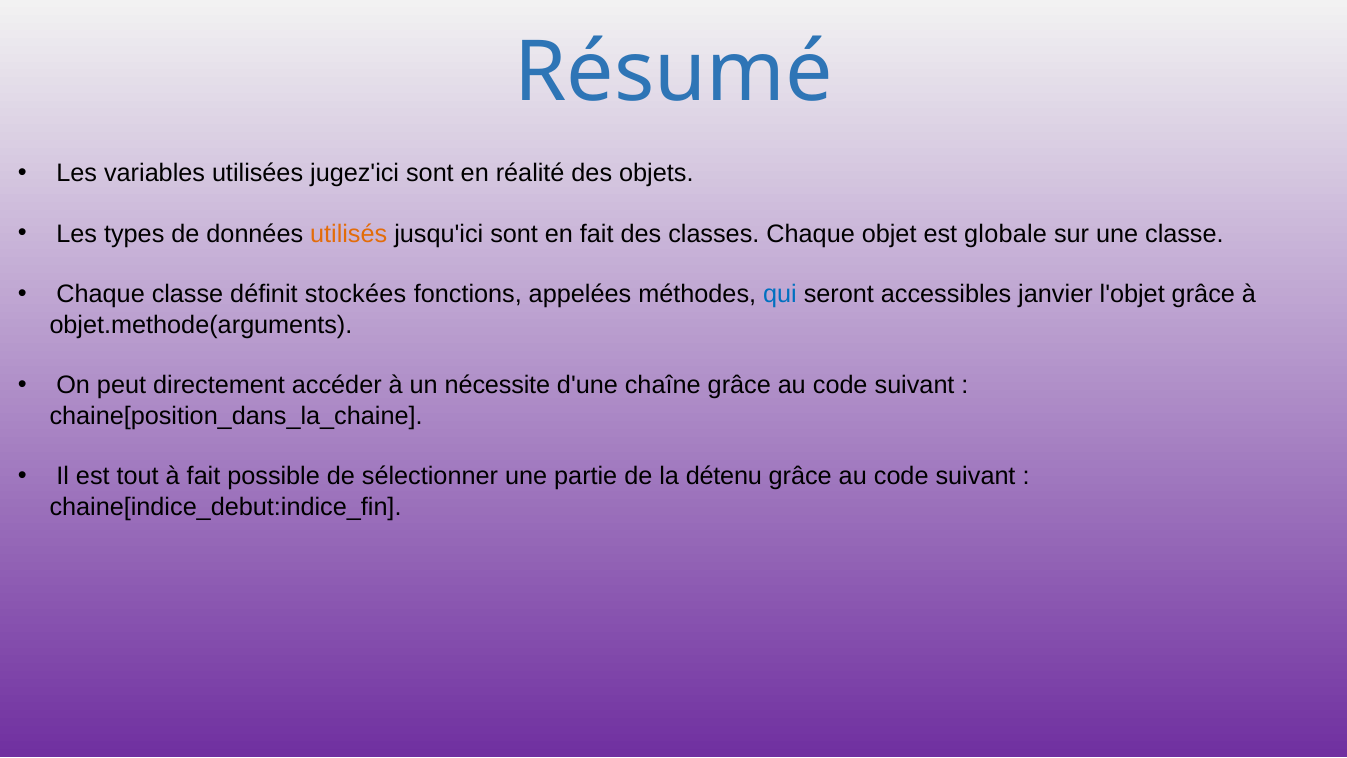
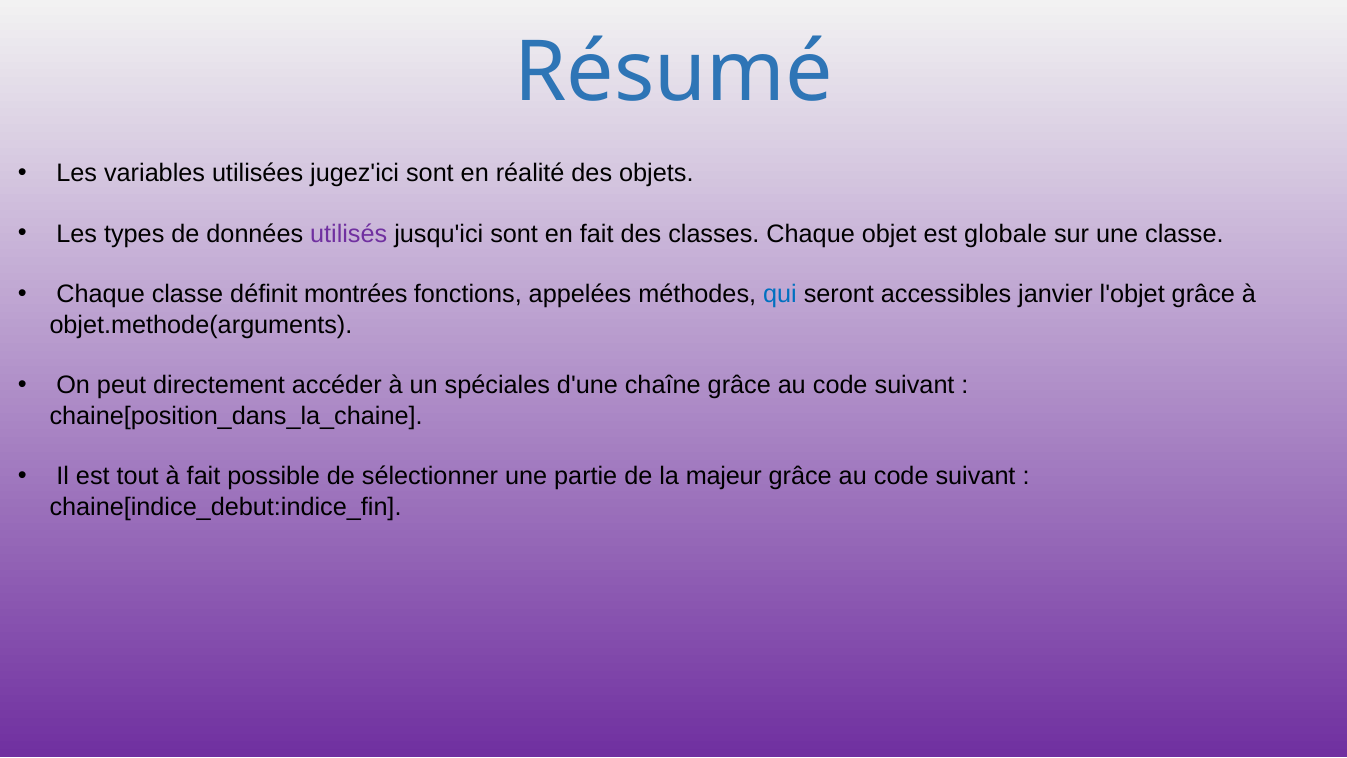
utilisés colour: orange -> purple
stockées: stockées -> montrées
nécessite: nécessite -> spéciales
détenu: détenu -> majeur
